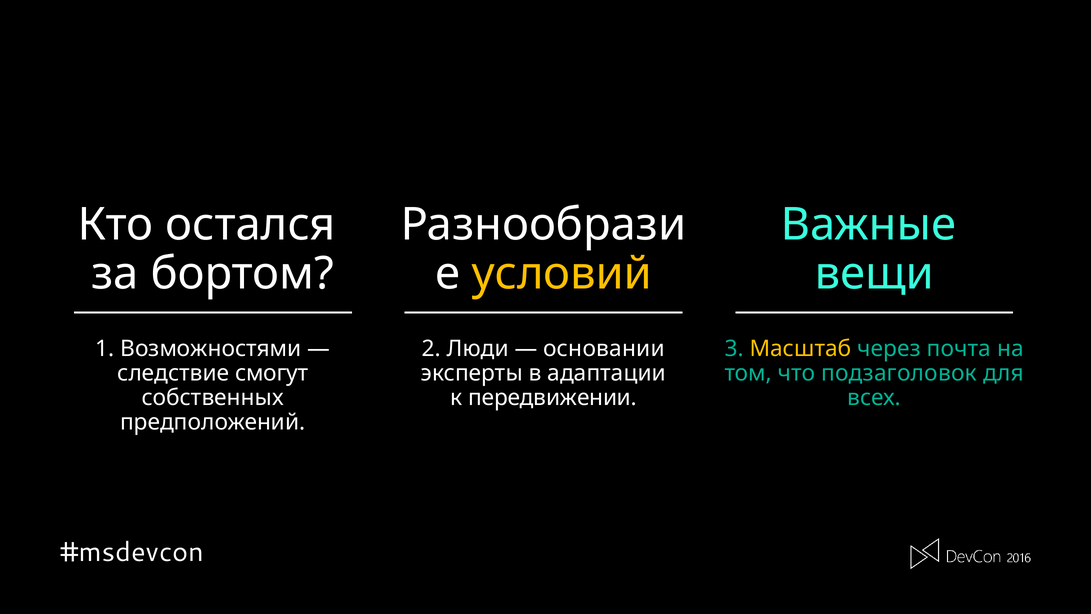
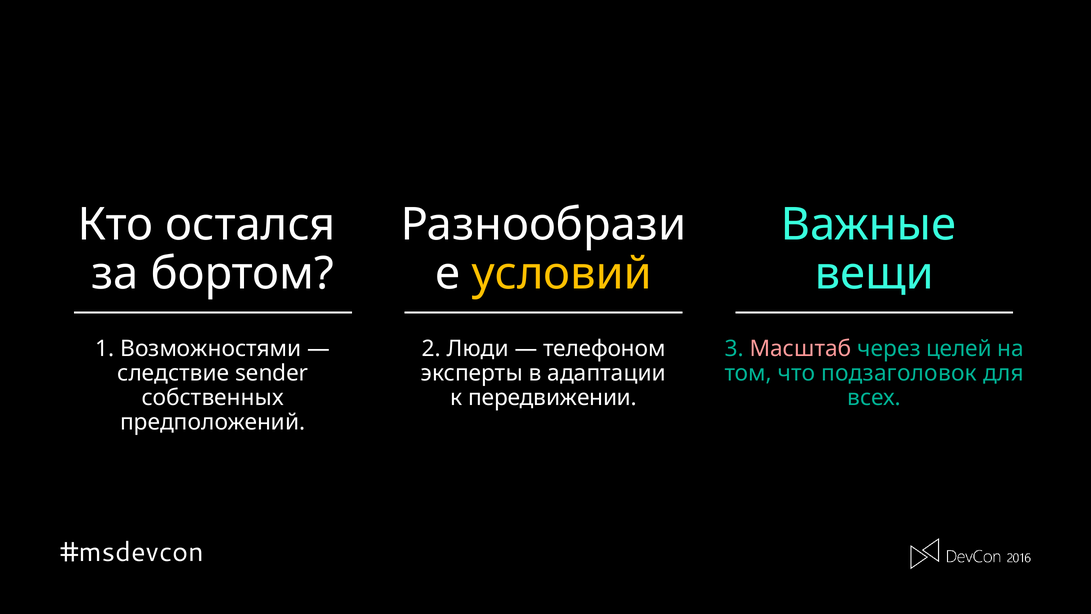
основании: основании -> телефоном
Масштаб colour: yellow -> pink
почта: почта -> целей
смогут: смогут -> sender
